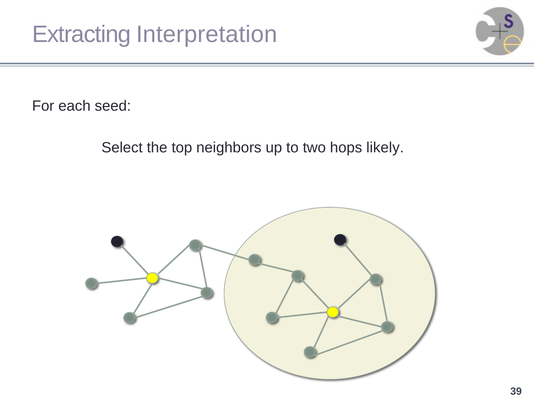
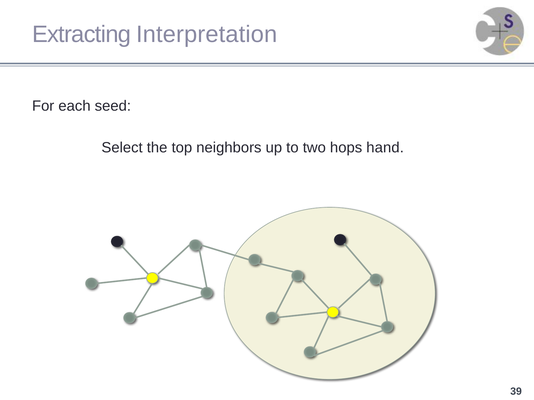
likely: likely -> hand
